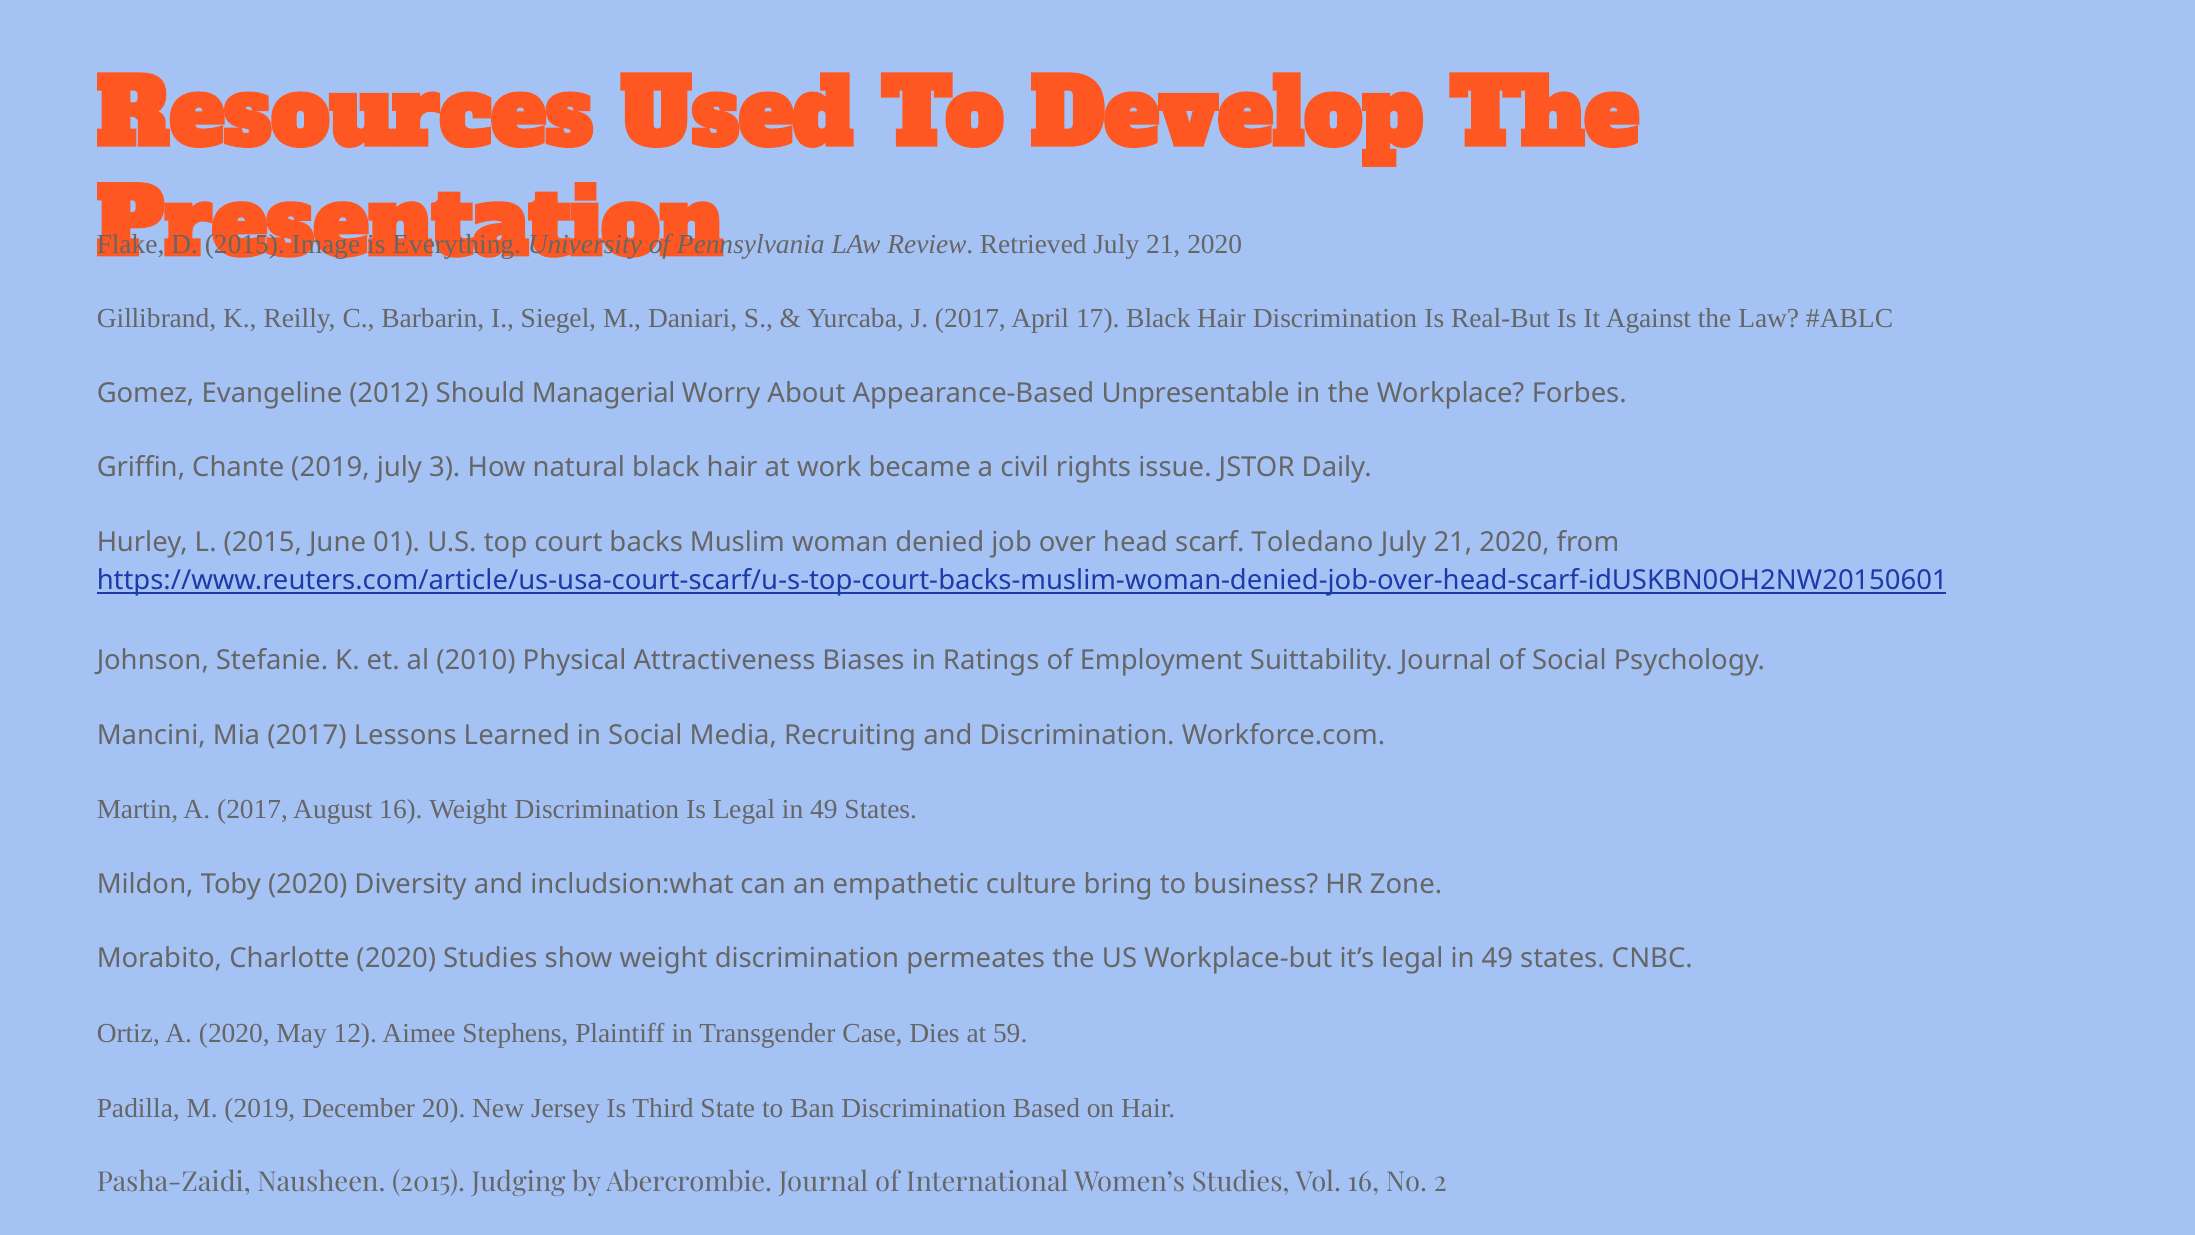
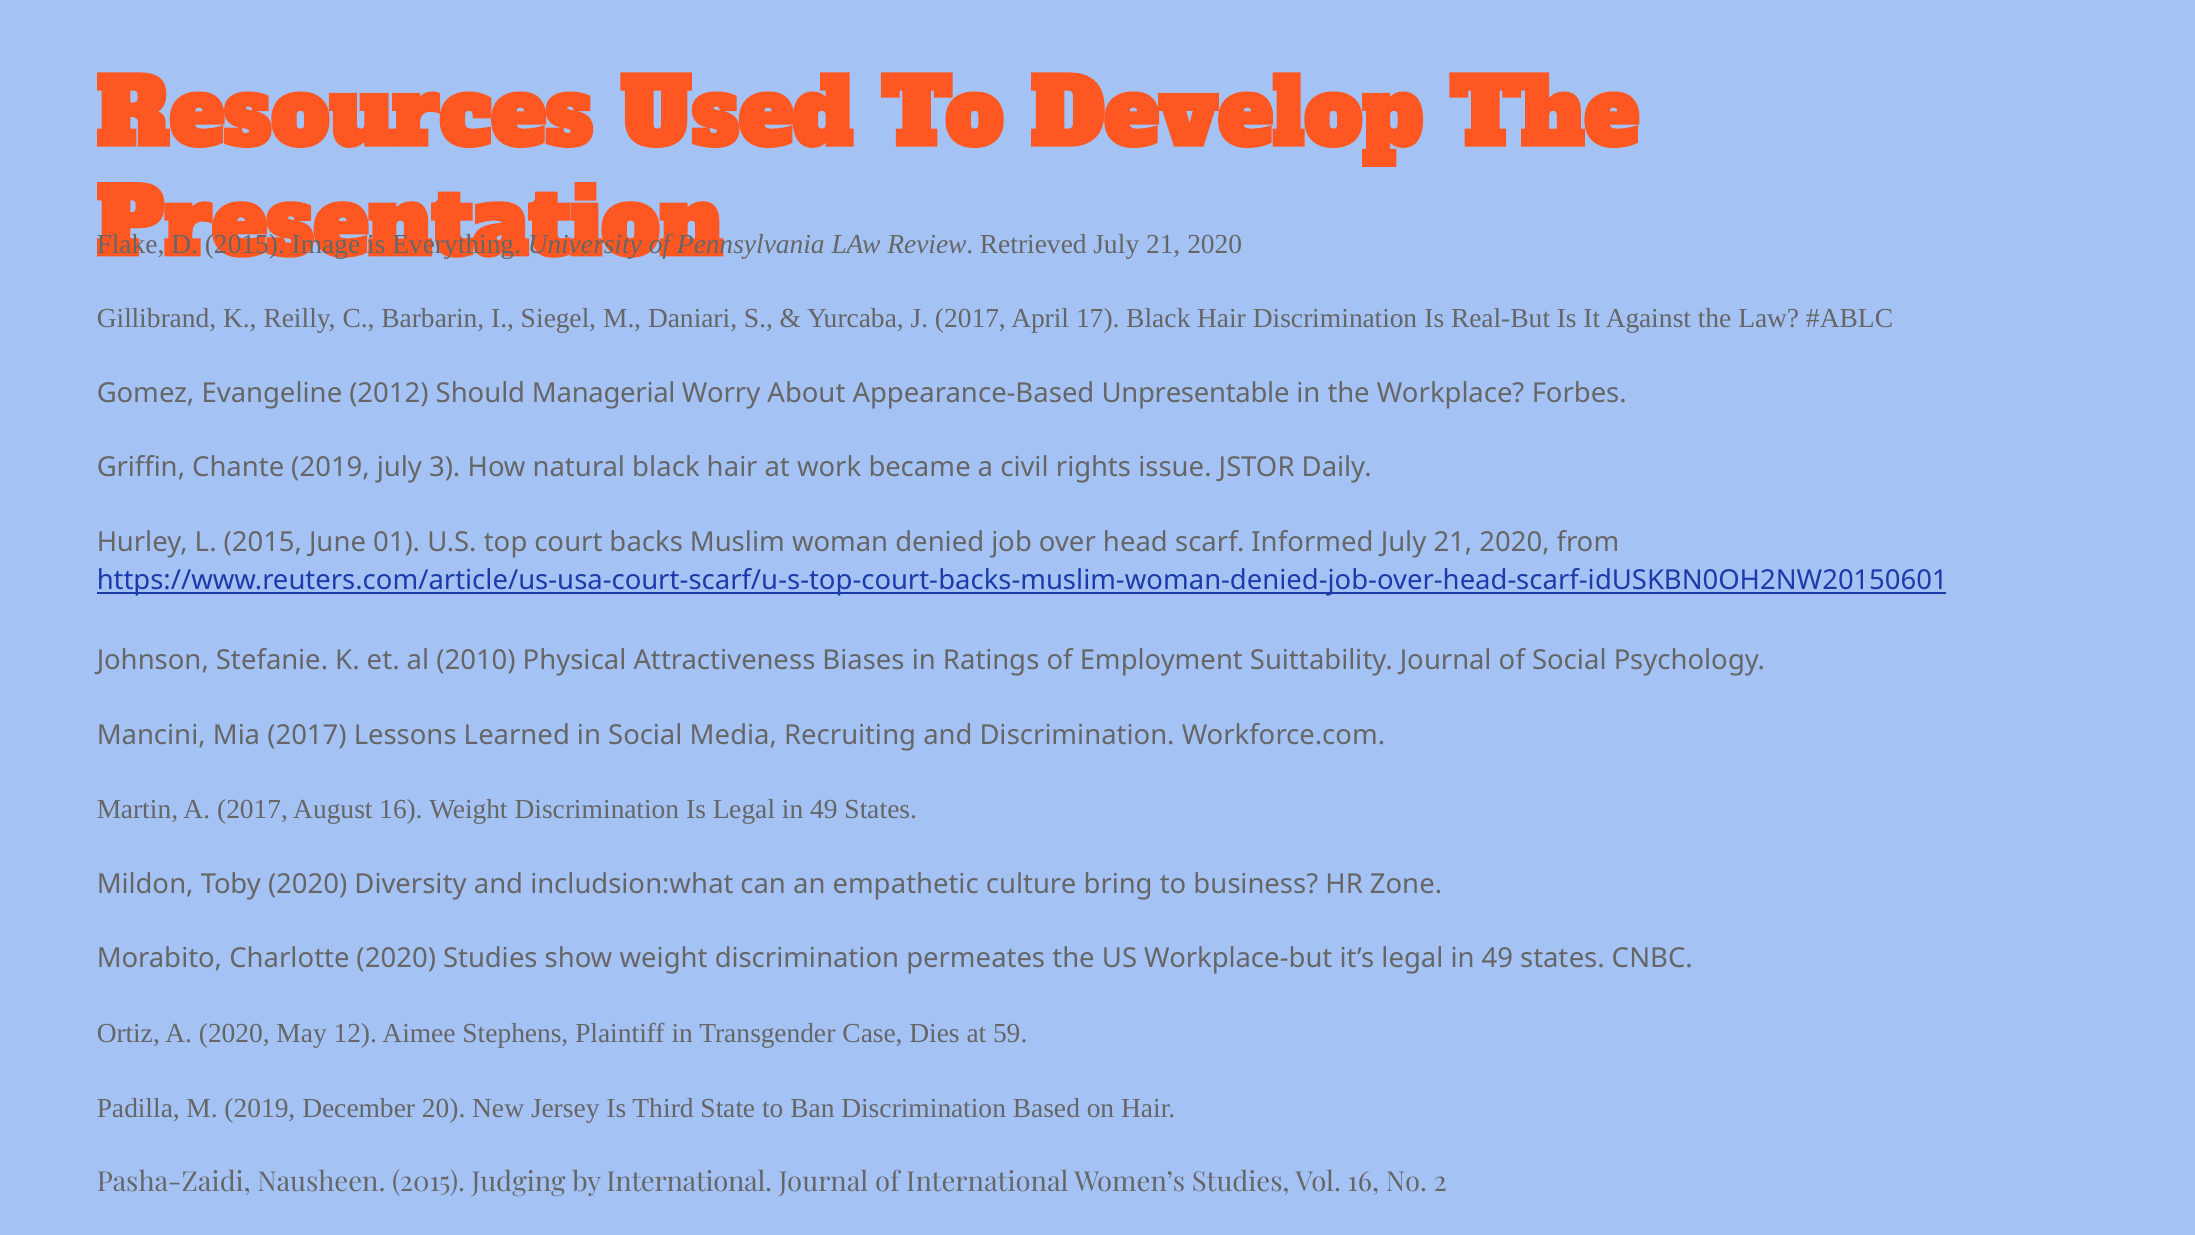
Toledano: Toledano -> Informed
by Abercrombie: Abercrombie -> International
